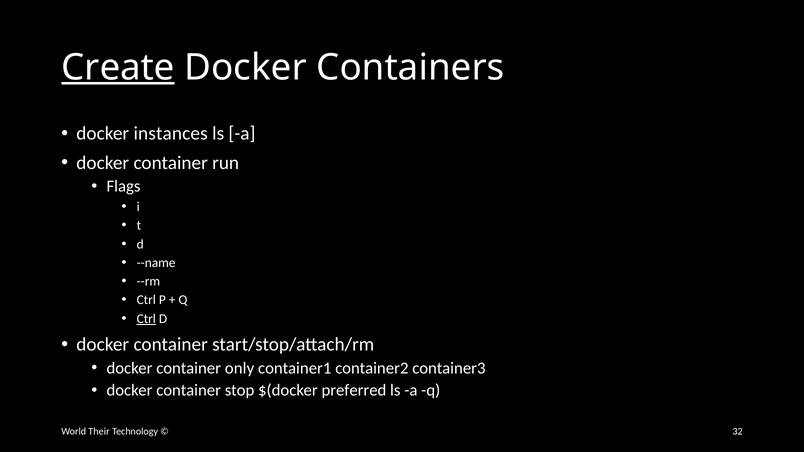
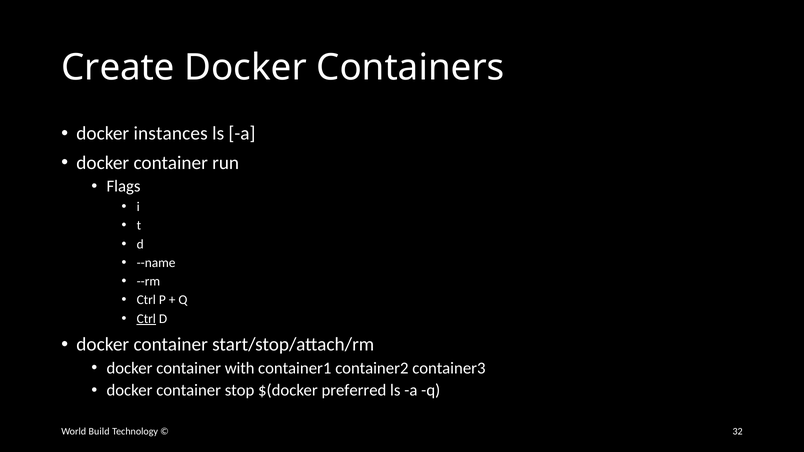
Create underline: present -> none
only: only -> with
Their: Their -> Build
